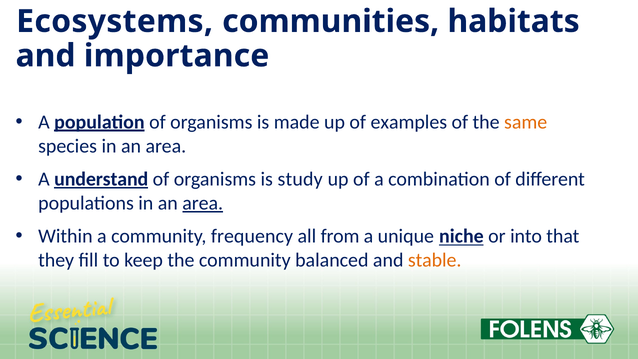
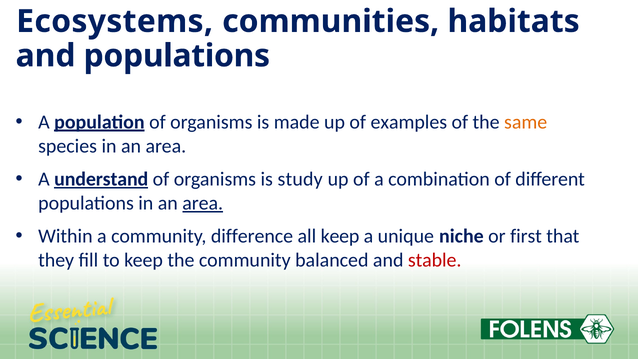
and importance: importance -> populations
frequency: frequency -> difference
all from: from -> keep
niche underline: present -> none
into: into -> first
stable colour: orange -> red
